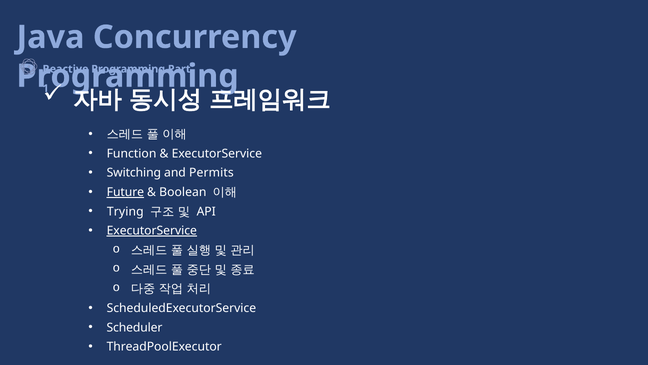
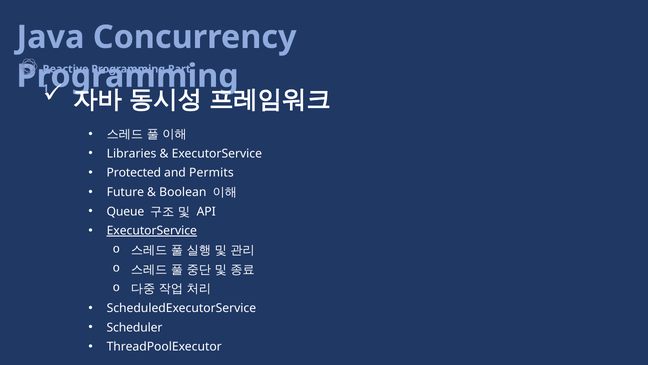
Function: Function -> Libraries
Switching: Switching -> Protected
Future underline: present -> none
Trying: Trying -> Queue
